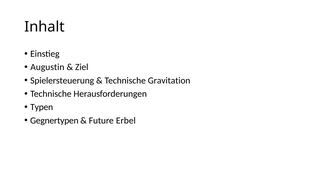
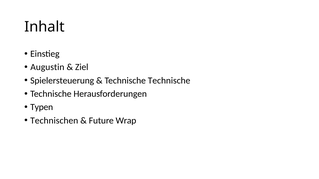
Technische Gravitation: Gravitation -> Technische
Gegnertypen: Gegnertypen -> Technischen
Erbel: Erbel -> Wrap
